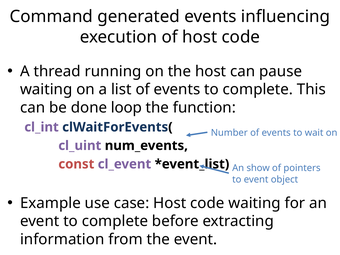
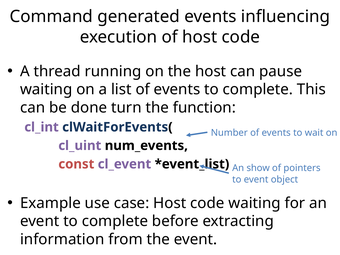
loop: loop -> turn
